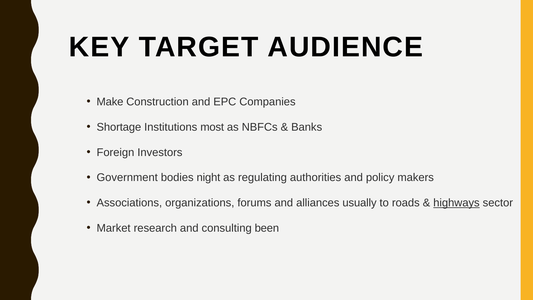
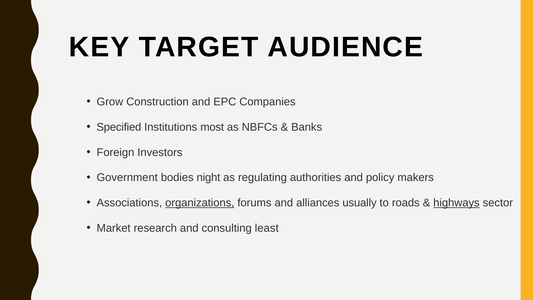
Make: Make -> Grow
Shortage: Shortage -> Specified
organizations underline: none -> present
been: been -> least
